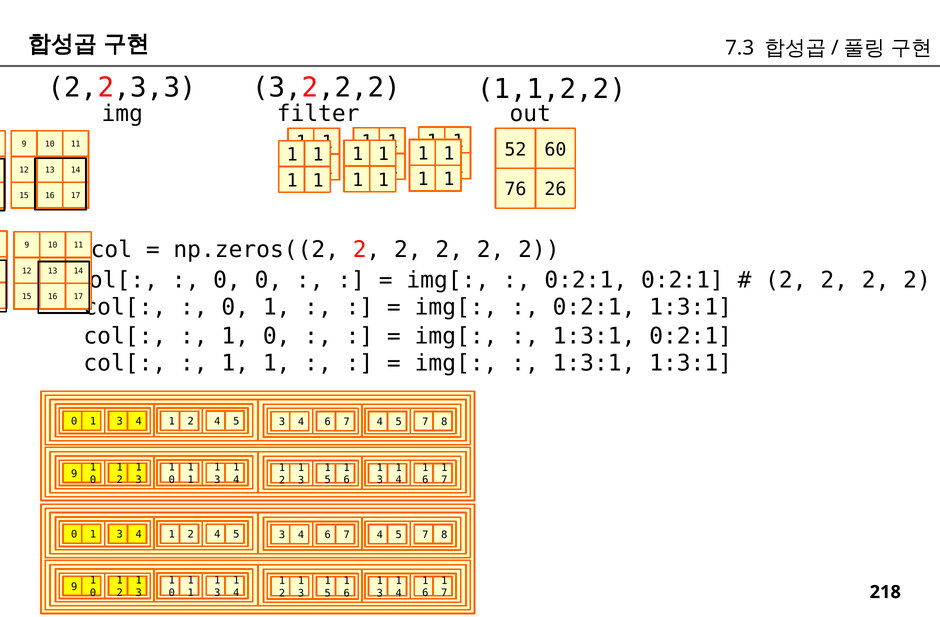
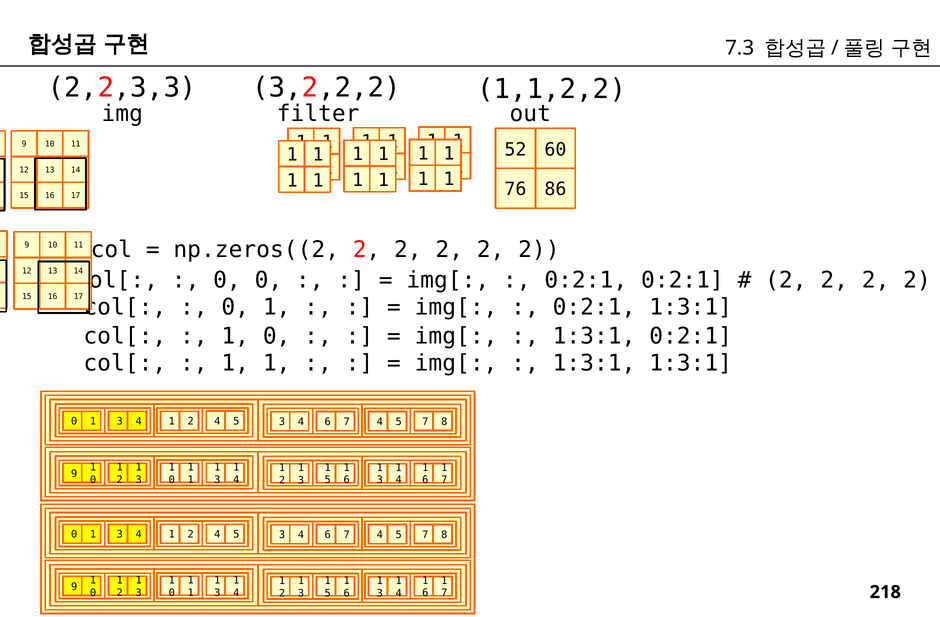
26: 26 -> 86
